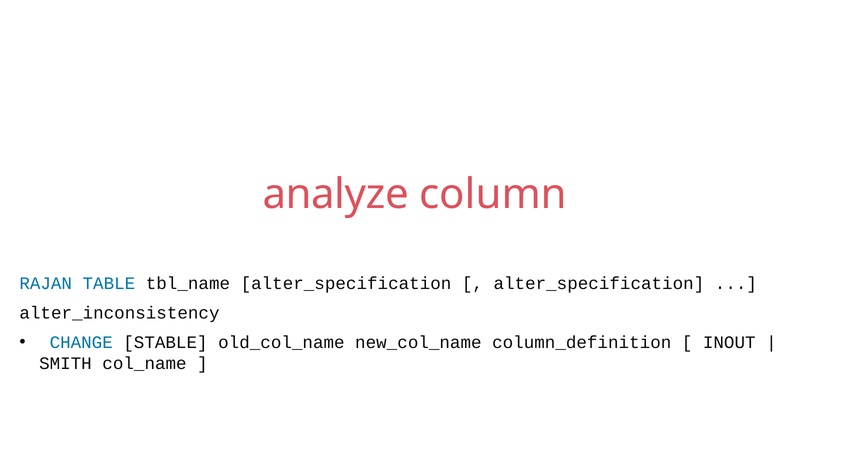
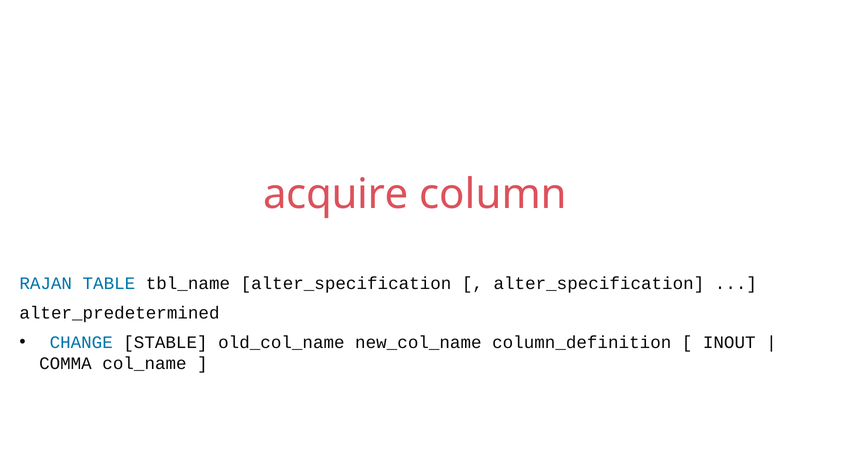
analyze: analyze -> acquire
alter_inconsistency: alter_inconsistency -> alter_predetermined
SMITH: SMITH -> COMMA
